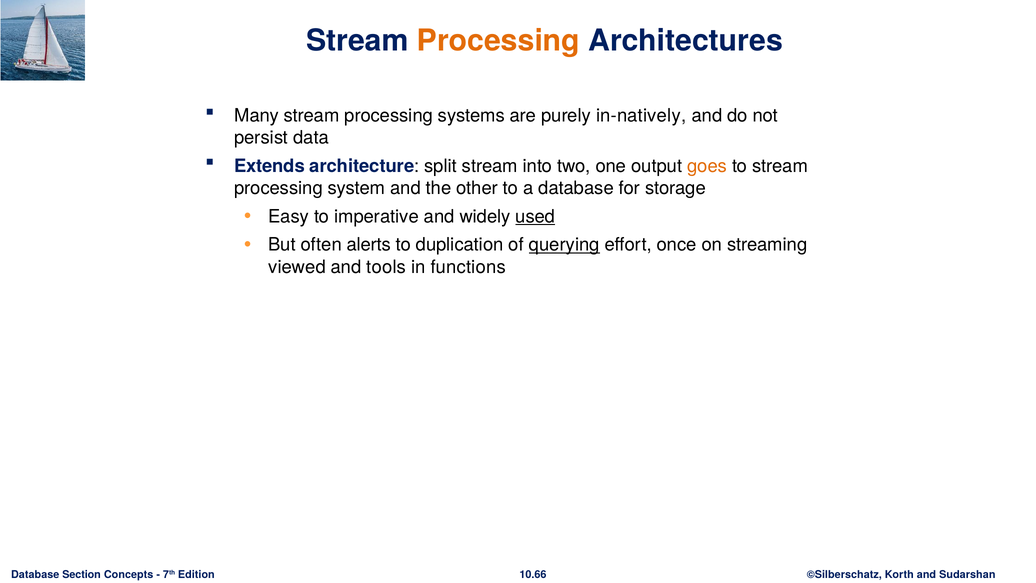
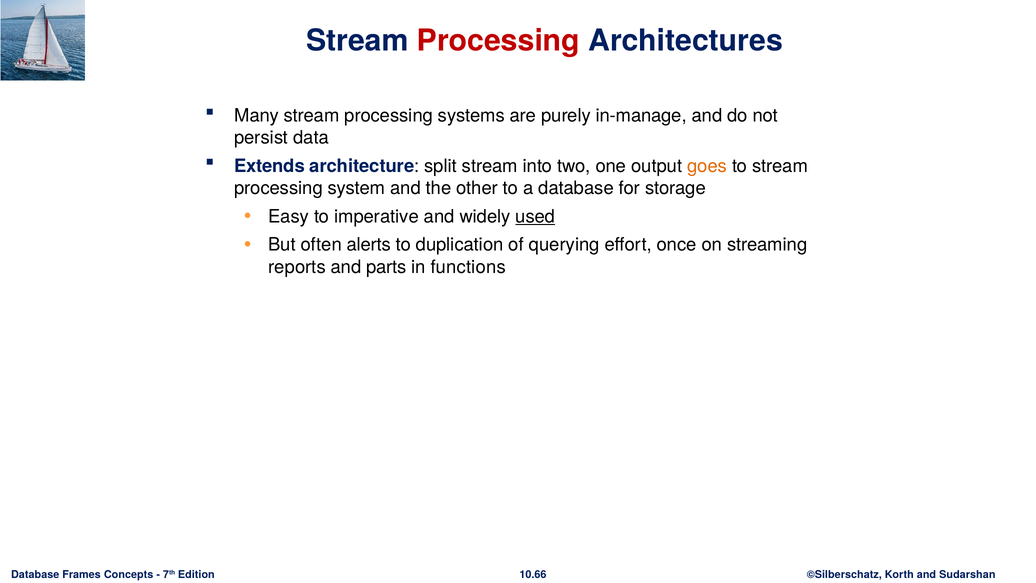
Processing at (498, 41) colour: orange -> red
in-natively: in-natively -> in-manage
querying underline: present -> none
viewed: viewed -> reports
tools: tools -> parts
Section: Section -> Frames
